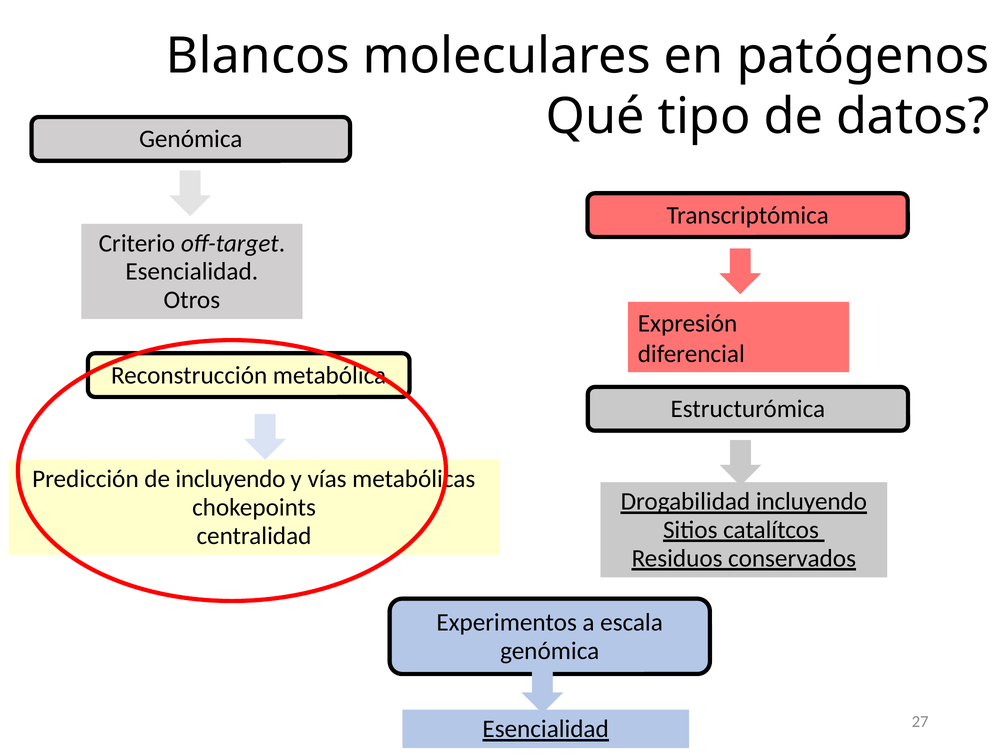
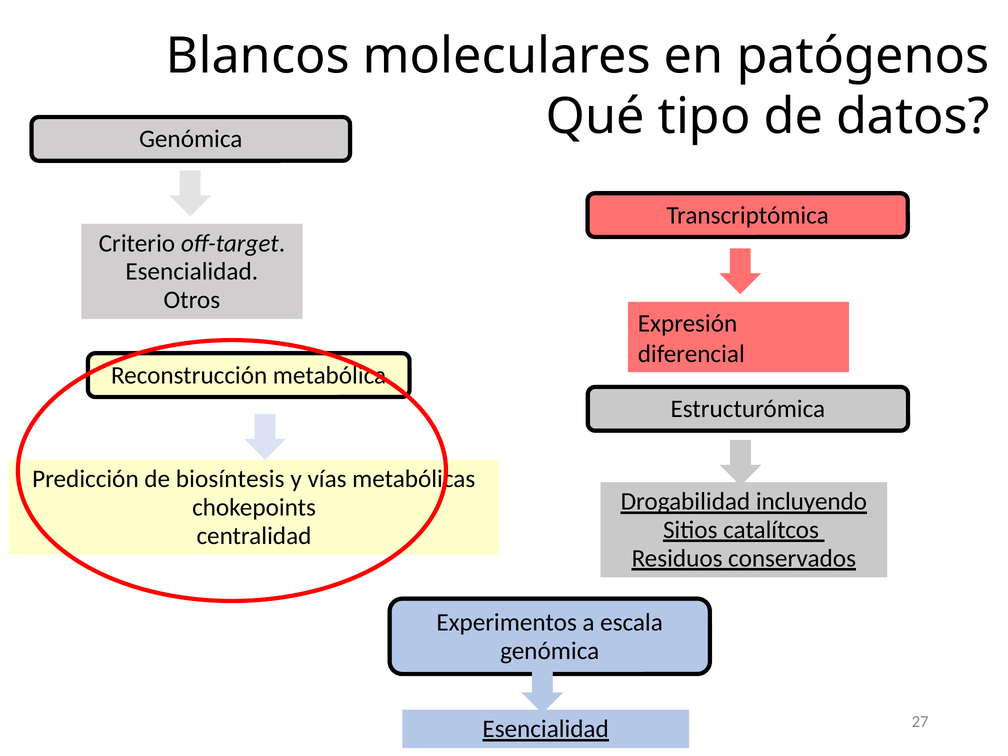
de incluyendo: incluyendo -> biosíntesis
